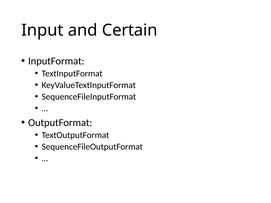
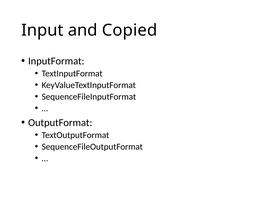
Certain: Certain -> Copied
